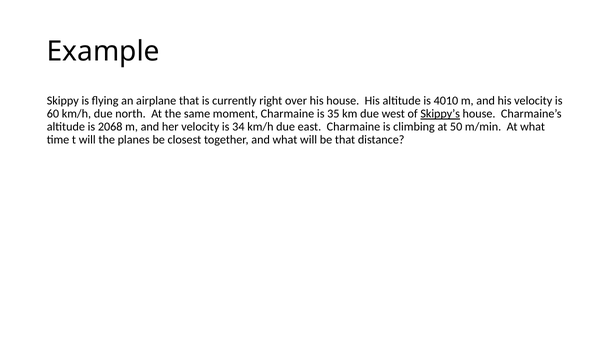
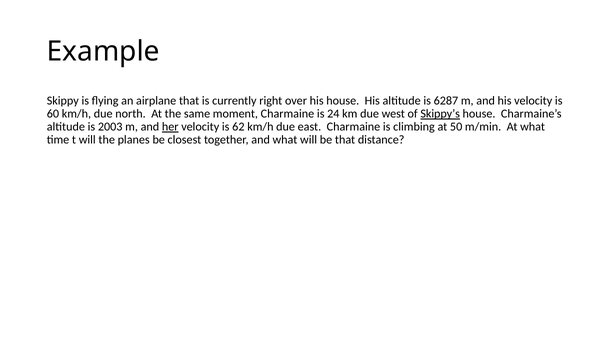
4010: 4010 -> 6287
35: 35 -> 24
2068: 2068 -> 2003
her underline: none -> present
34: 34 -> 62
